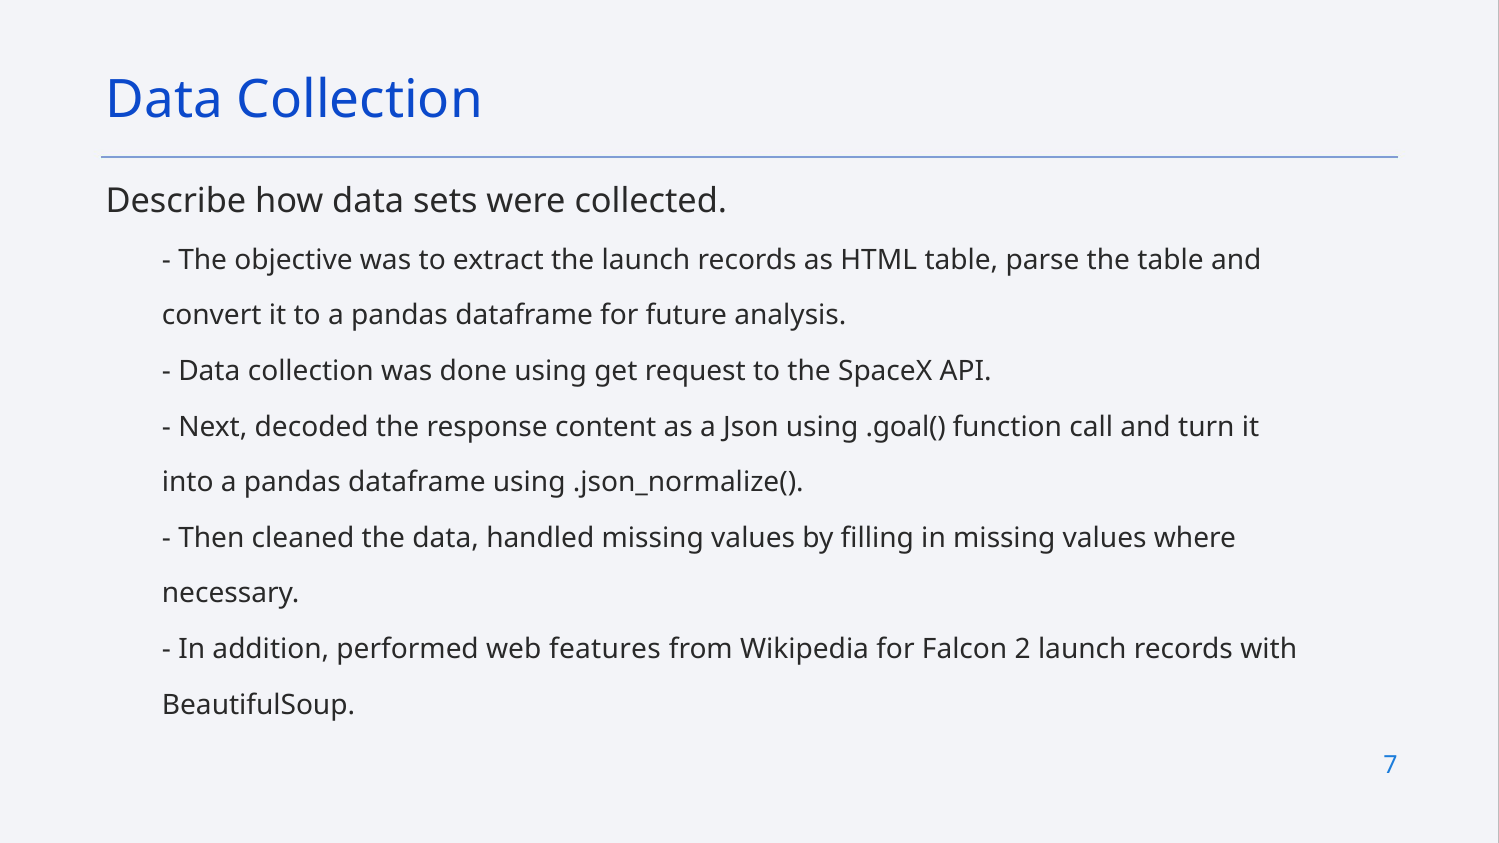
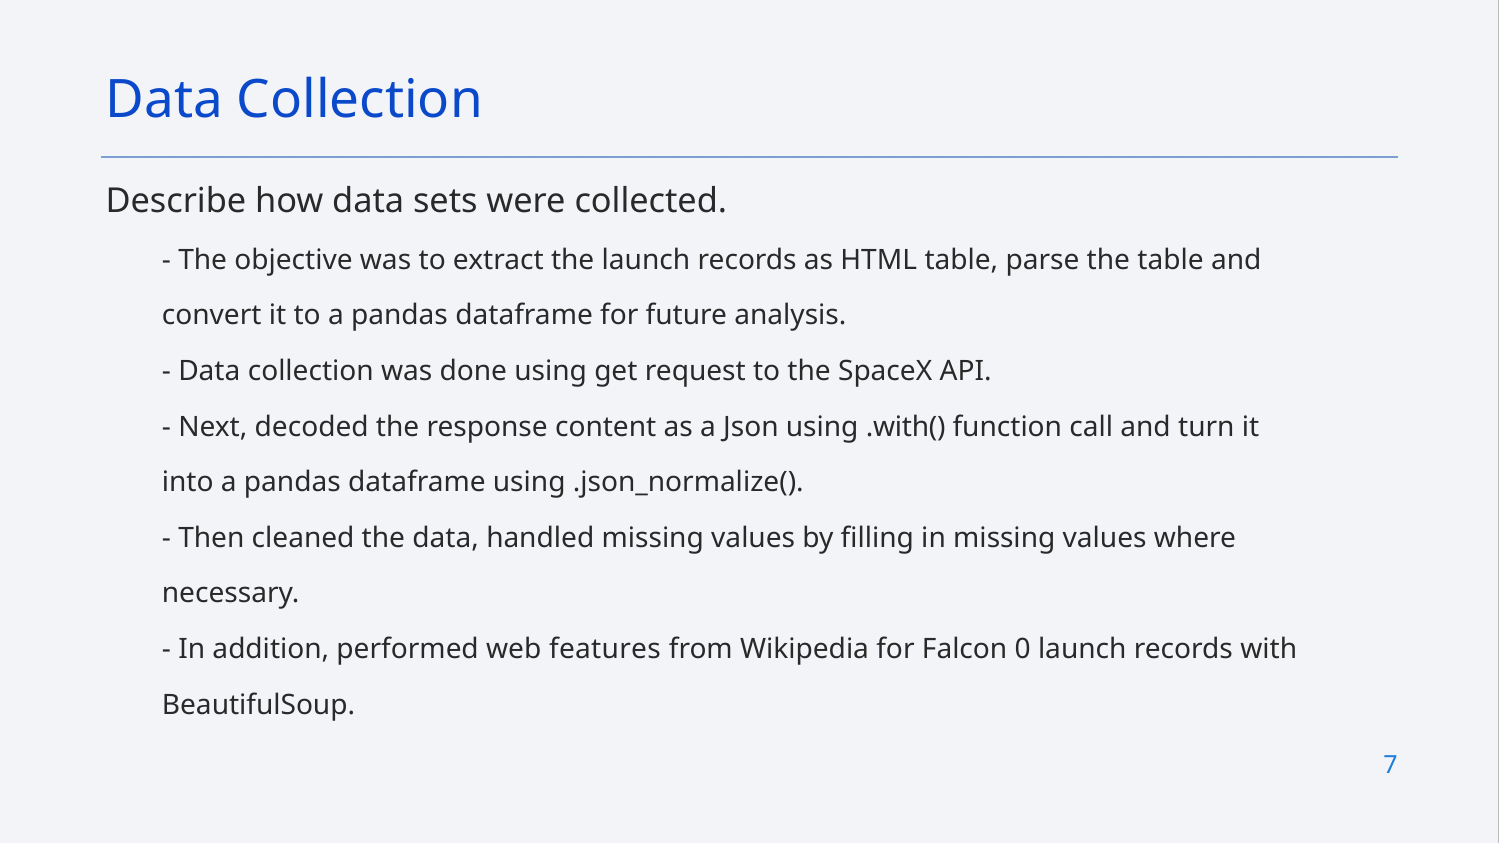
.goal(: .goal( -> .with(
2: 2 -> 0
